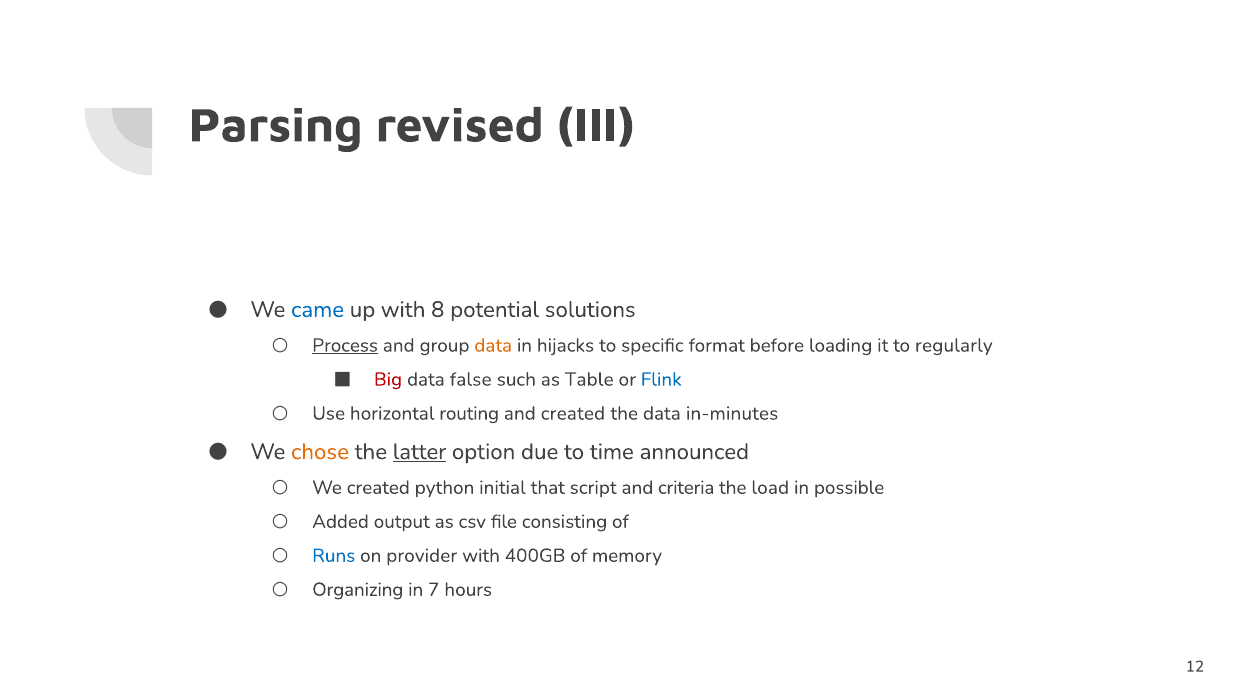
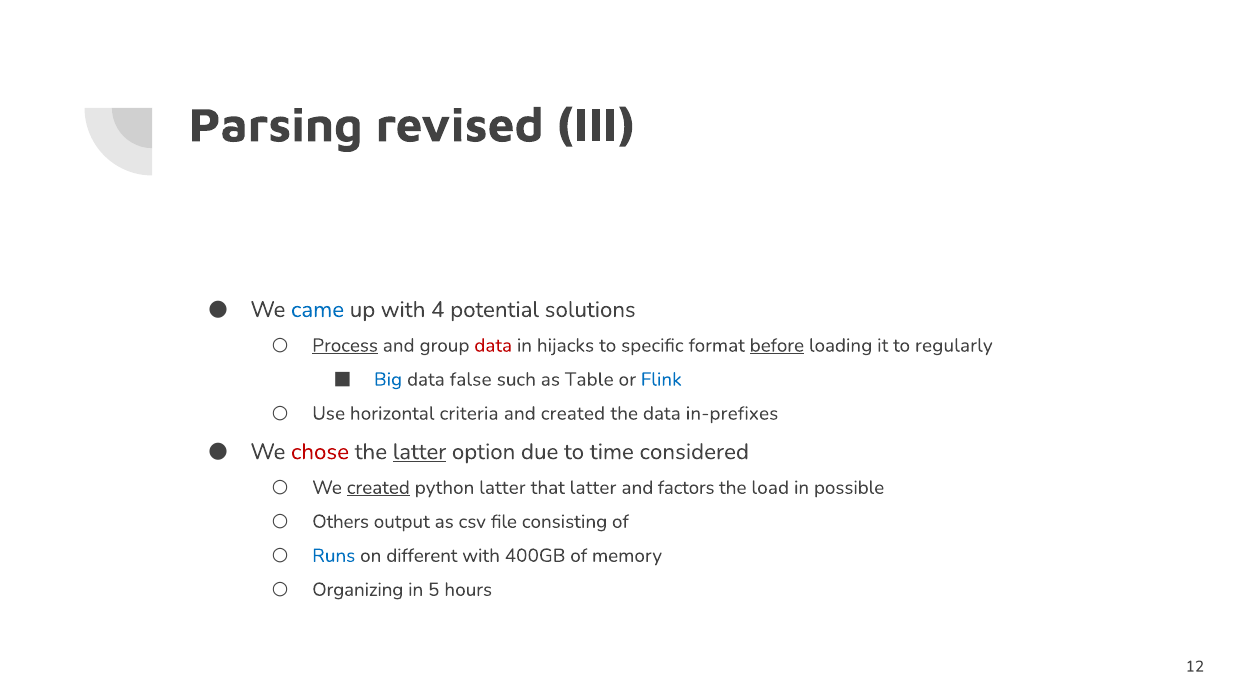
8: 8 -> 4
data at (493, 346) colour: orange -> red
before underline: none -> present
Big colour: red -> blue
routing: routing -> criteria
in-minutes: in-minutes -> in-prefixes
chose colour: orange -> red
announced: announced -> considered
created at (378, 488) underline: none -> present
python initial: initial -> latter
that script: script -> latter
criteria: criteria -> factors
Added: Added -> Others
provider: provider -> different
7: 7 -> 5
